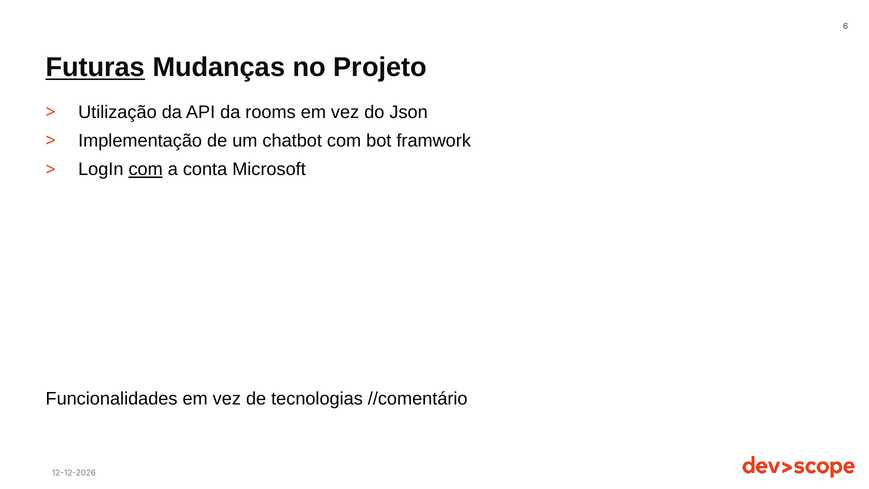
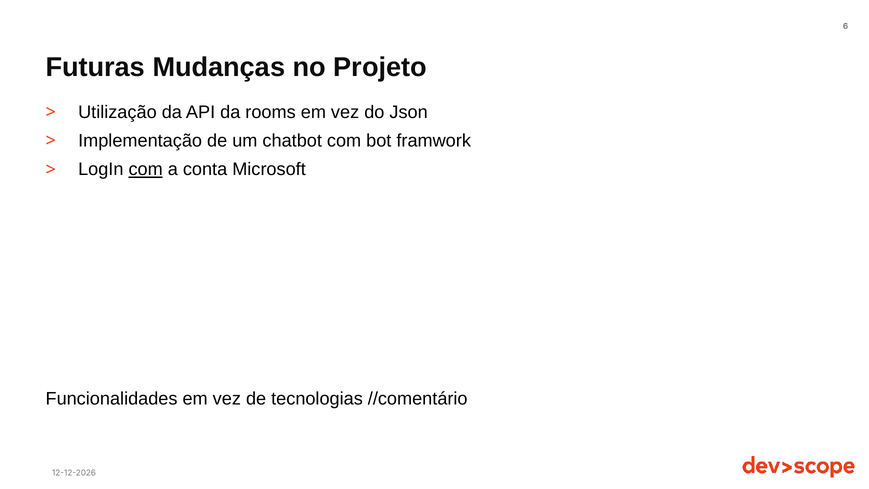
Futuras underline: present -> none
